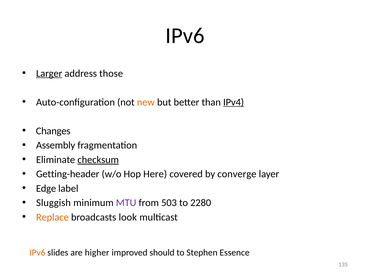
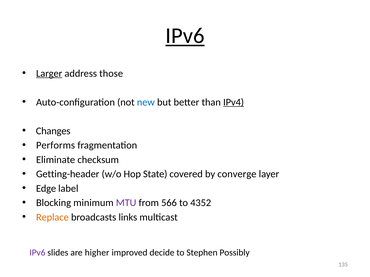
IPv6 at (185, 36) underline: none -> present
new colour: orange -> blue
Assembly: Assembly -> Performs
checksum underline: present -> none
Here: Here -> State
Sluggish: Sluggish -> Blocking
503: 503 -> 566
2280: 2280 -> 4352
look: look -> links
IPv6 at (37, 253) colour: orange -> purple
should: should -> decide
Essence: Essence -> Possibly
